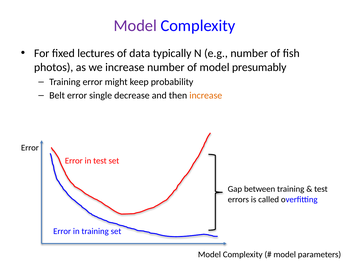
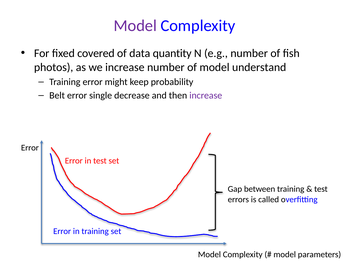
lectures: lectures -> covered
typically: typically -> quantity
presumably: presumably -> understand
increase at (206, 95) colour: orange -> purple
